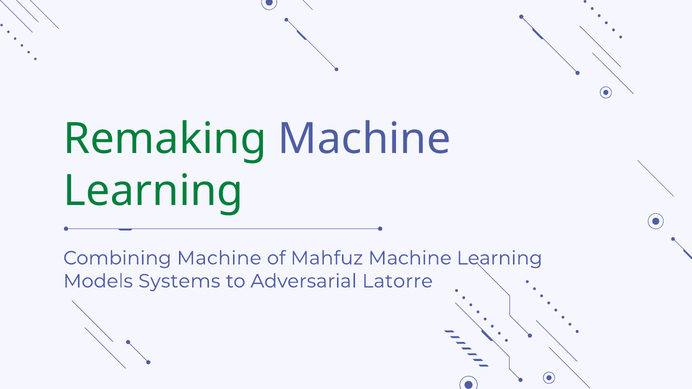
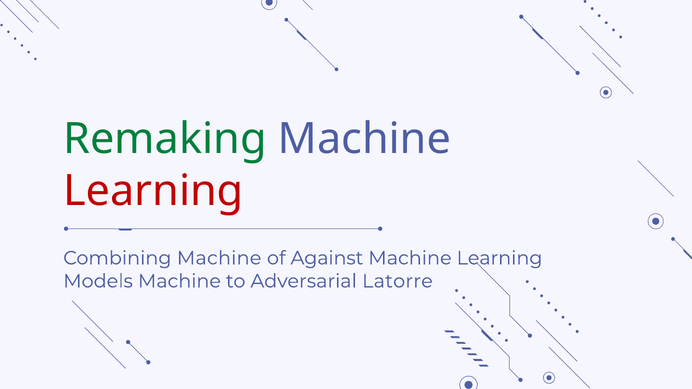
Learning at (153, 191) colour: green -> red
Mahfuz: Mahfuz -> Against
Models Systems: Systems -> Machine
